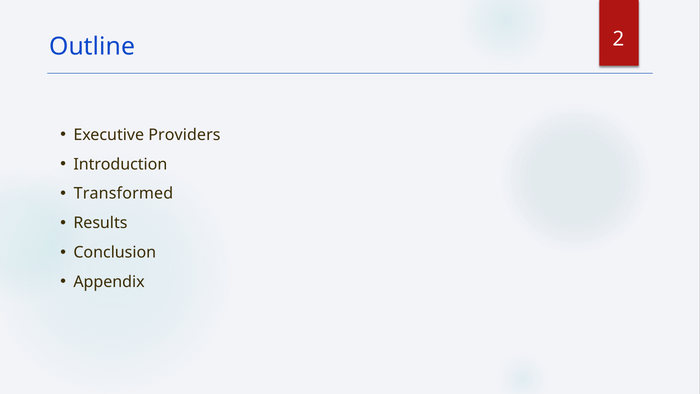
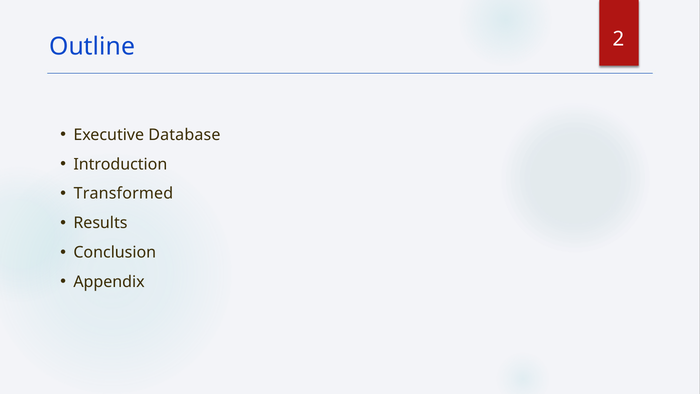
Providers: Providers -> Database
